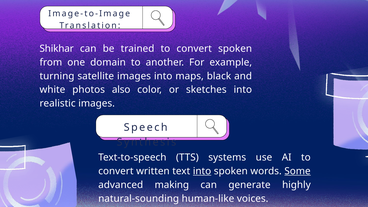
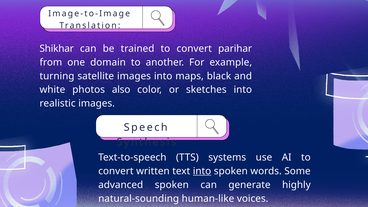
convert spoken: spoken -> parihar
Some underline: present -> none
advanced making: making -> spoken
